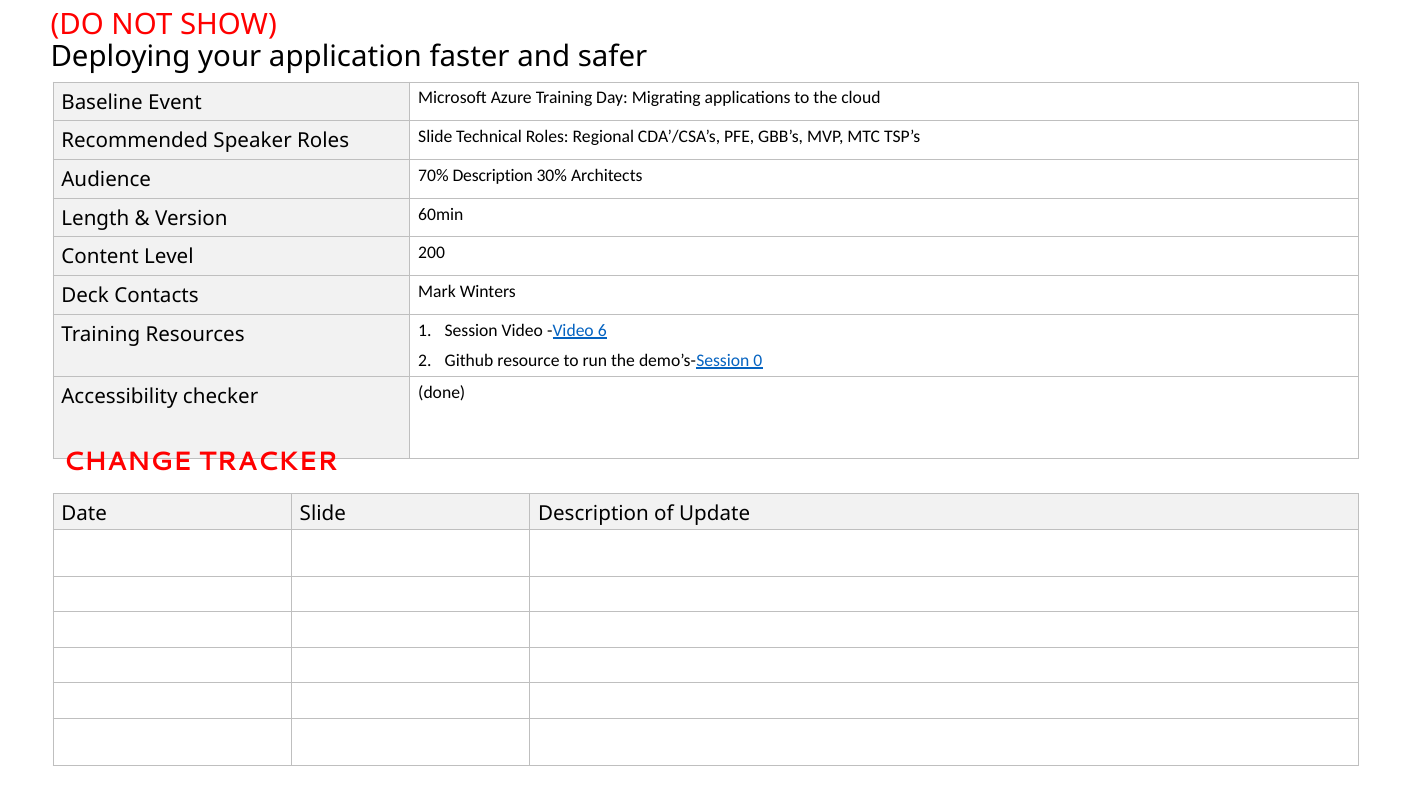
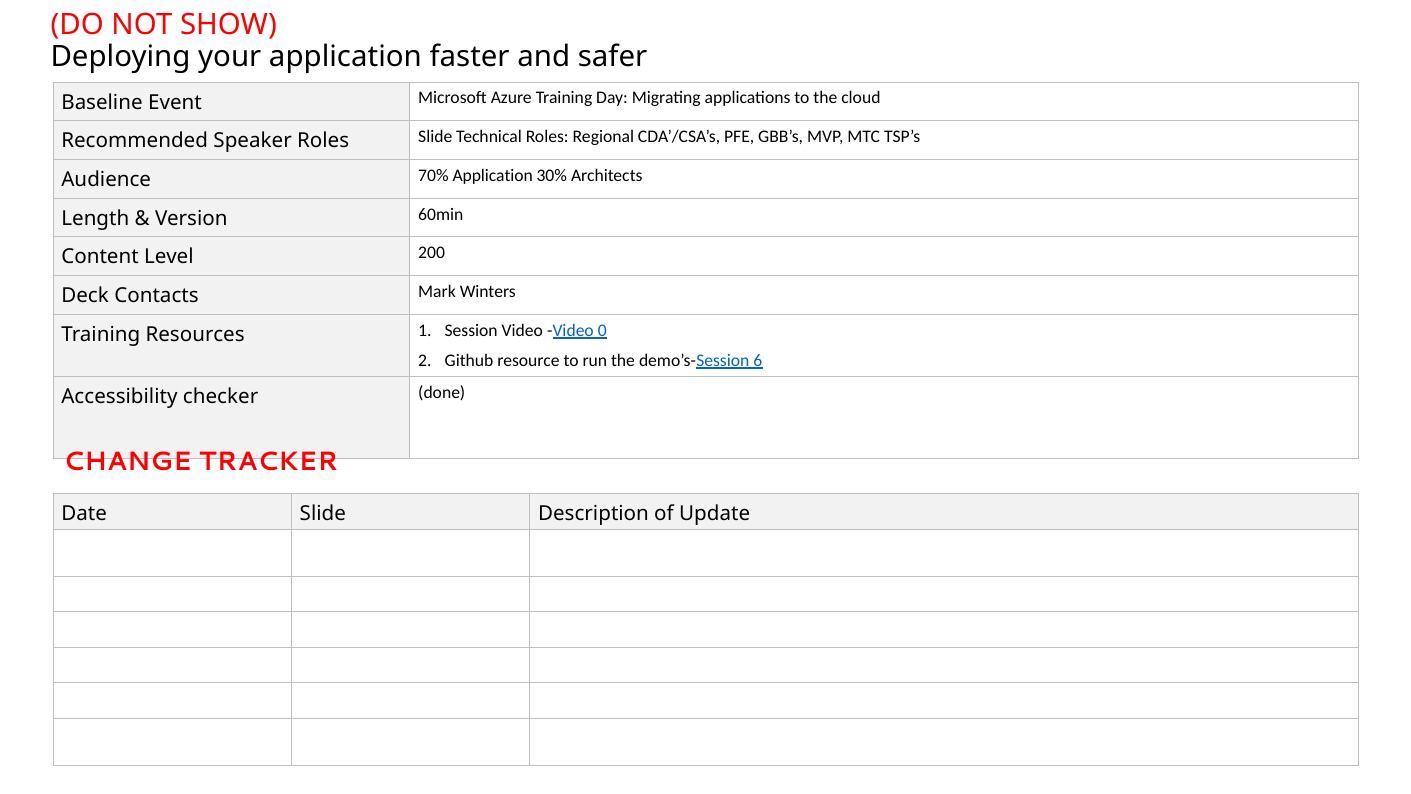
70% Description: Description -> Application
6: 6 -> 0
0: 0 -> 6
